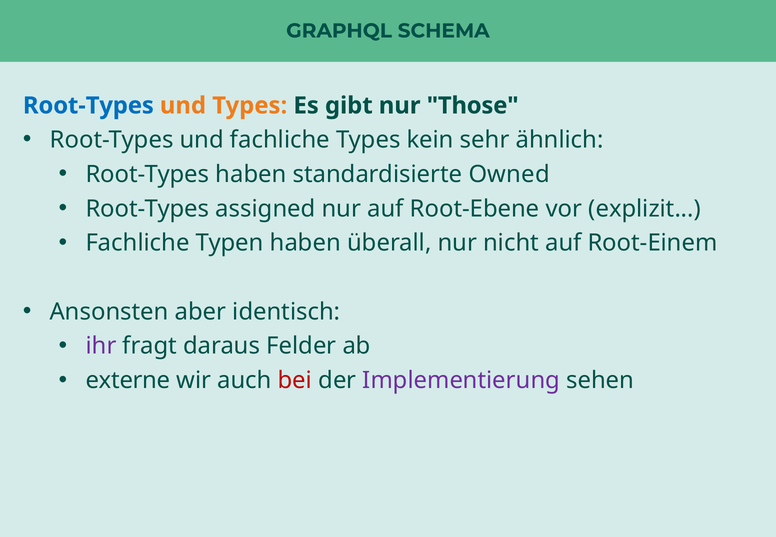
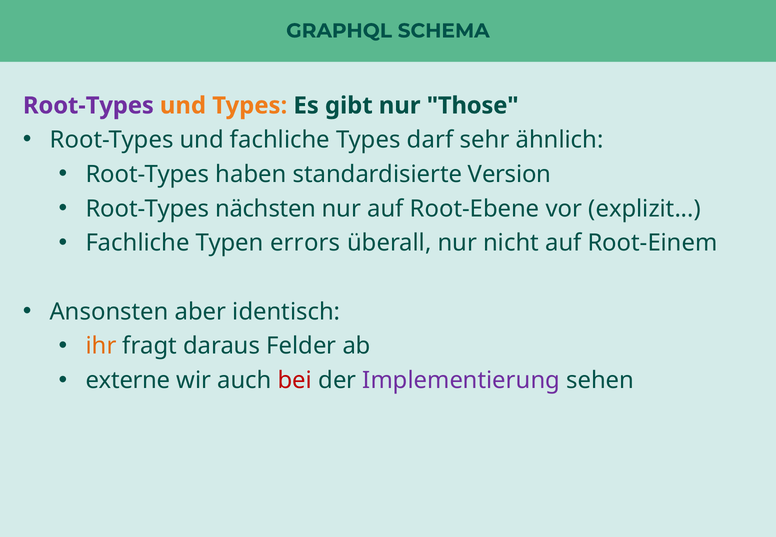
Root-Types at (88, 106) colour: blue -> purple
kein: kein -> darf
Owned: Owned -> Version
assigned: assigned -> nächsten
Typen haben: haben -> errors
ihr colour: purple -> orange
